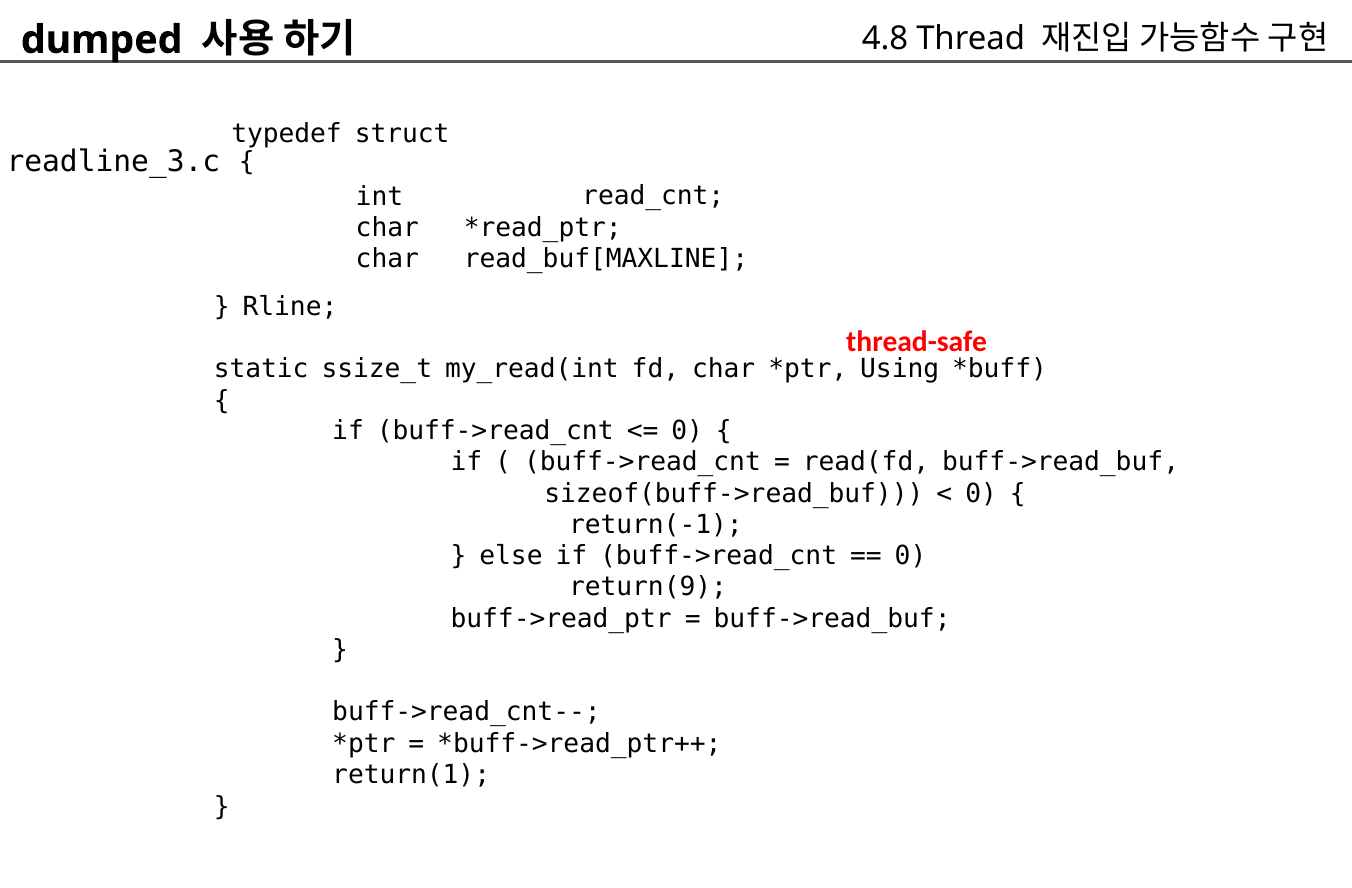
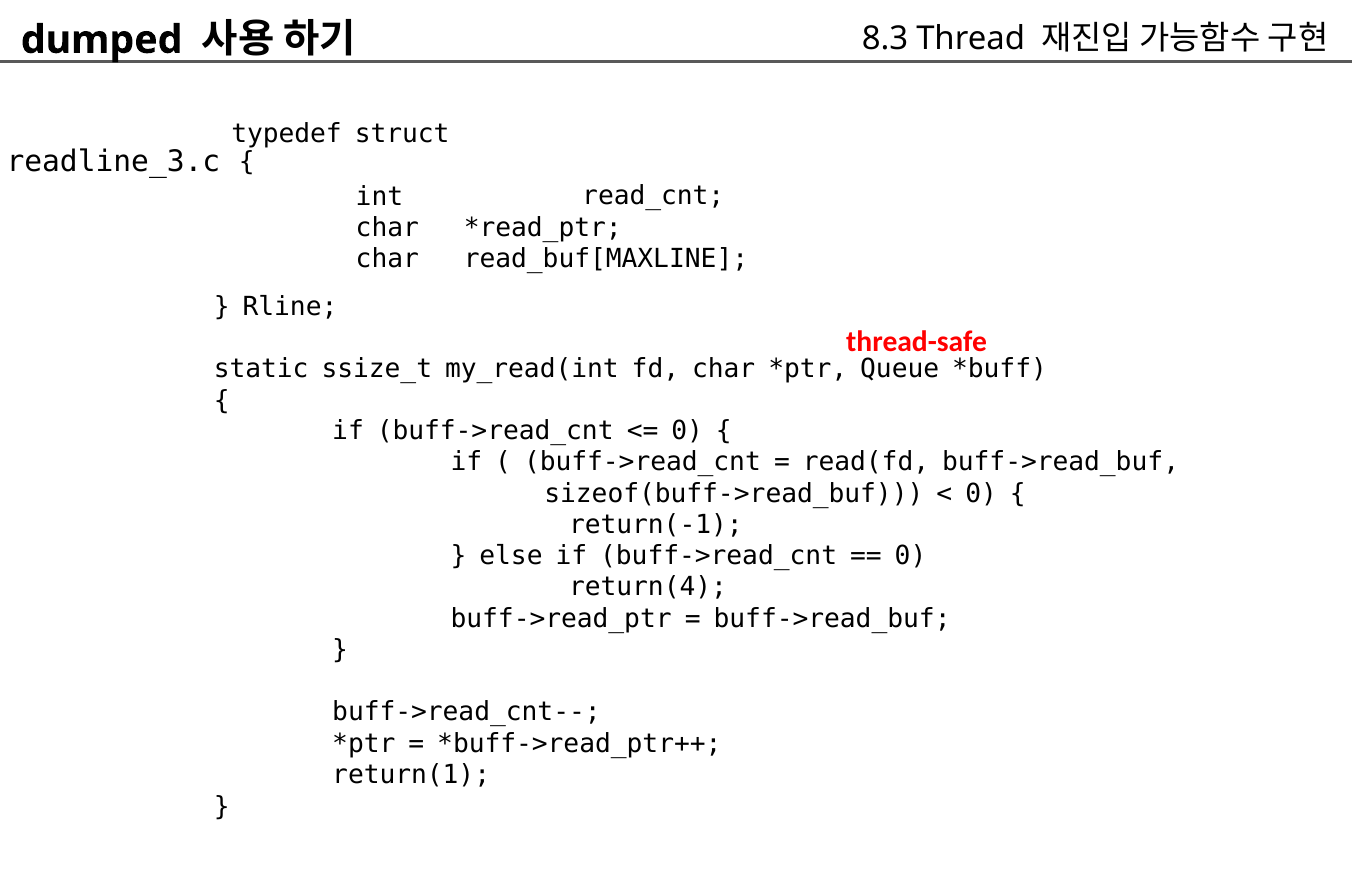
4.8: 4.8 -> 8.3
Using: Using -> Queue
return(9: return(9 -> return(4
